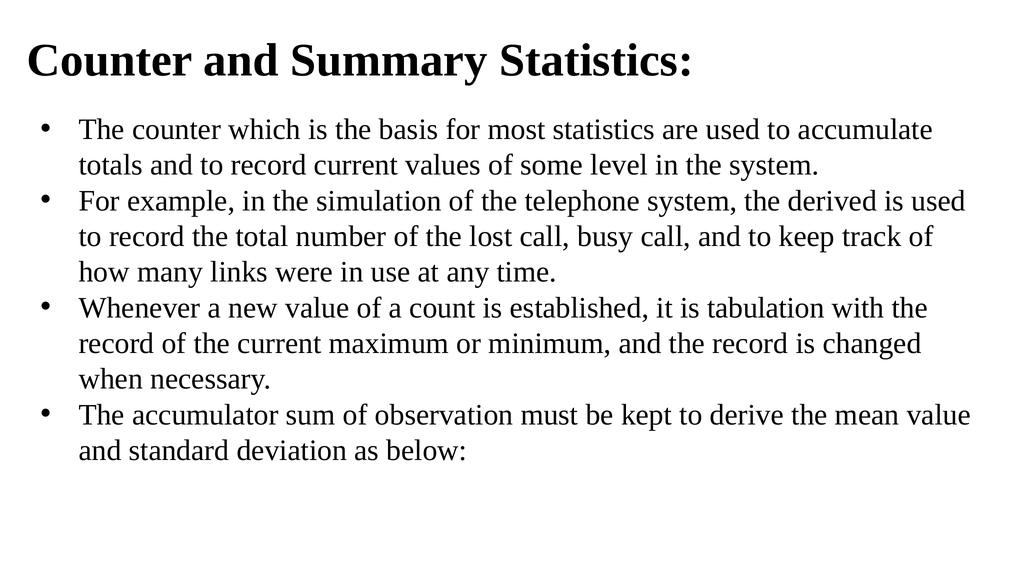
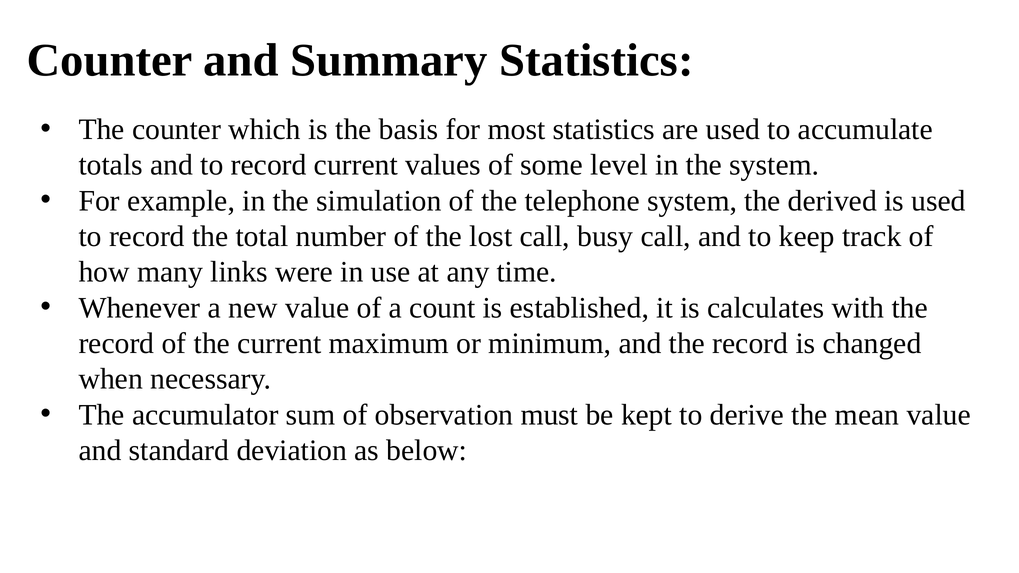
tabulation: tabulation -> calculates
